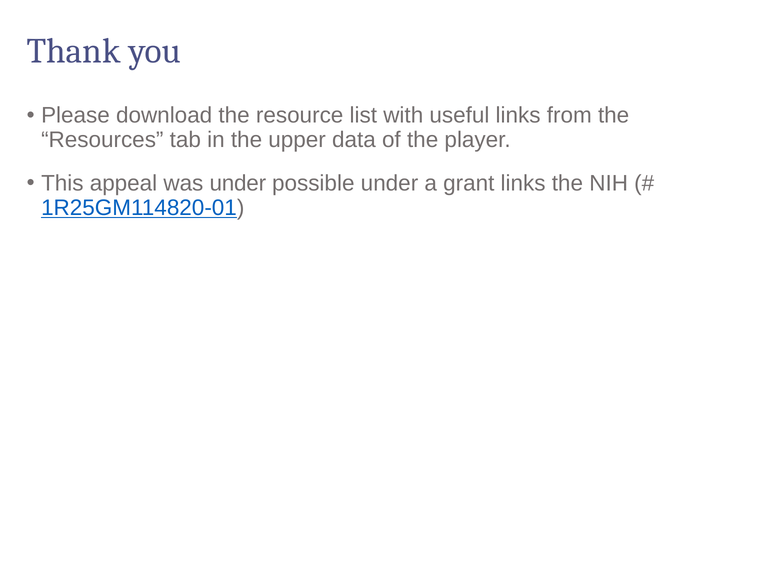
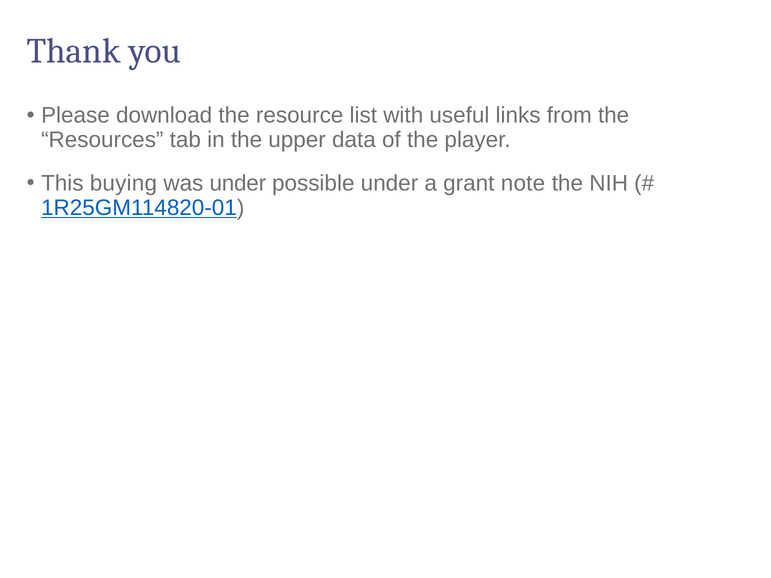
appeal: appeal -> buying
grant links: links -> note
